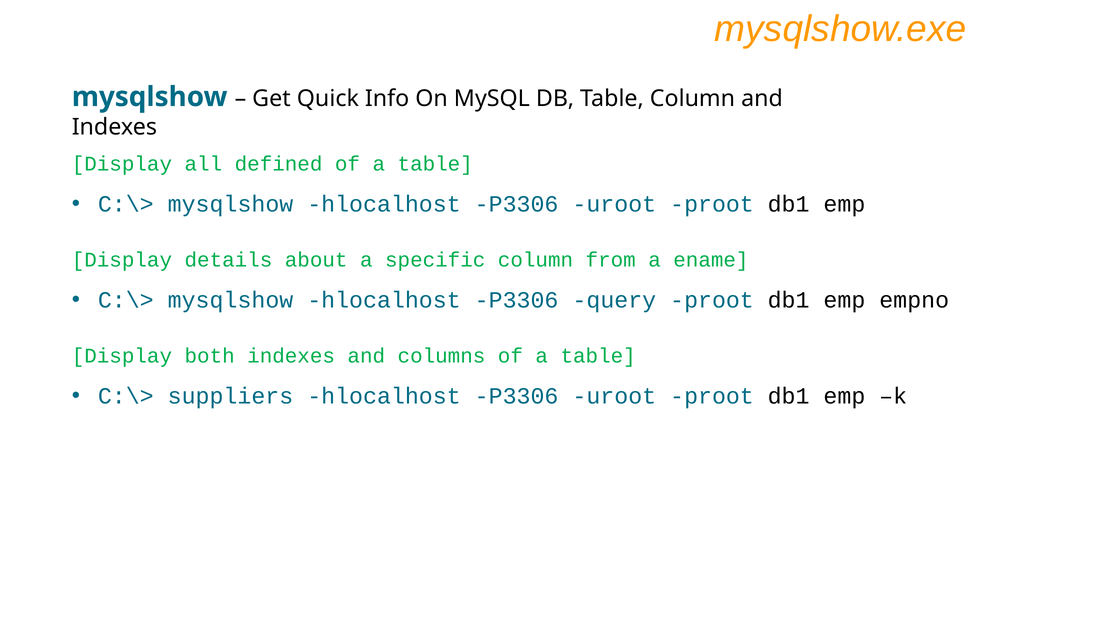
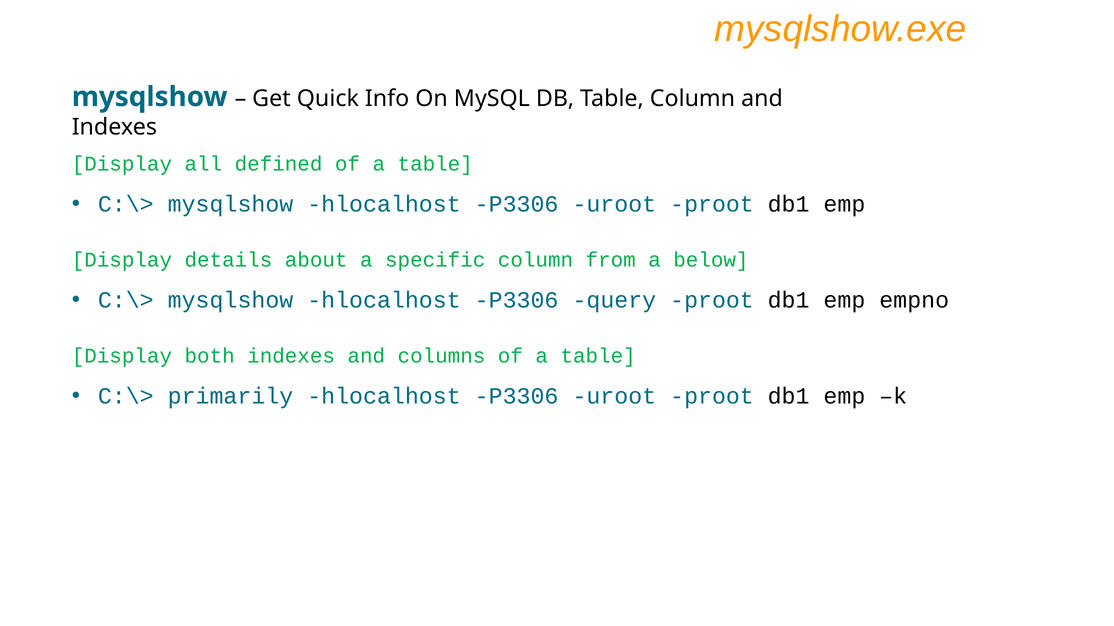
ename: ename -> below
suppliers: suppliers -> primarily
